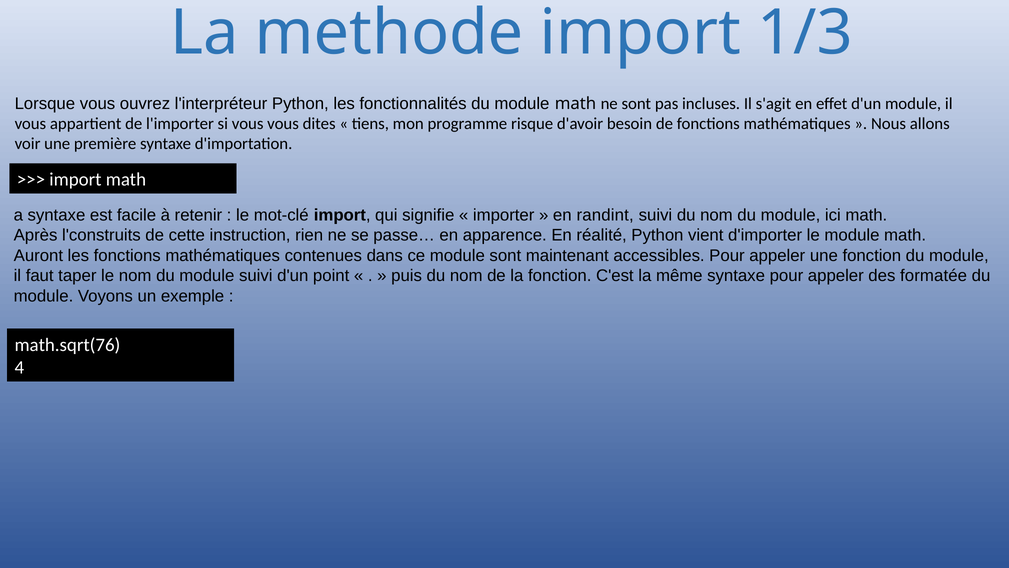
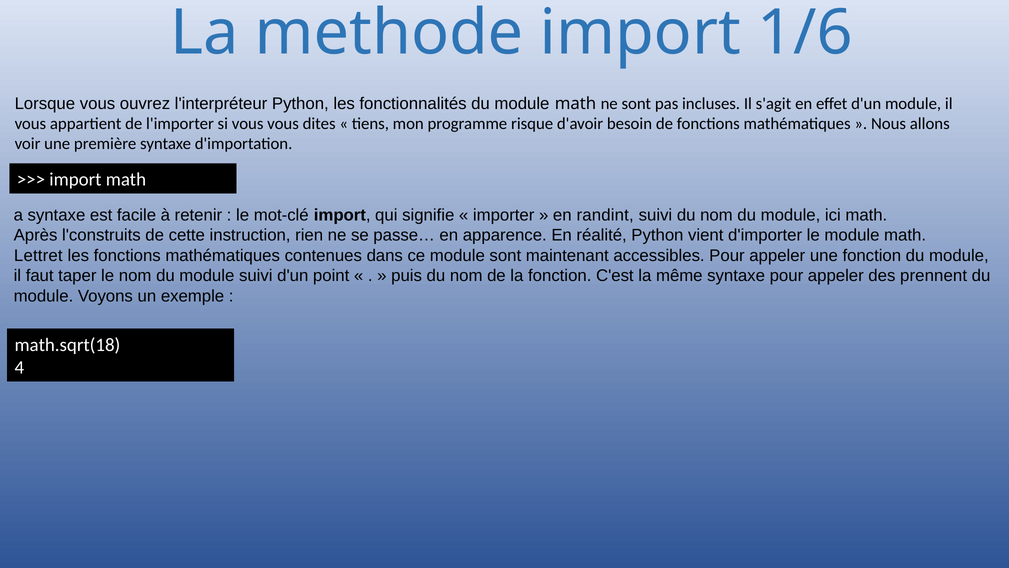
1/3: 1/3 -> 1/6
Auront: Auront -> Lettret
formatée: formatée -> prennent
math.sqrt(76: math.sqrt(76 -> math.sqrt(18
